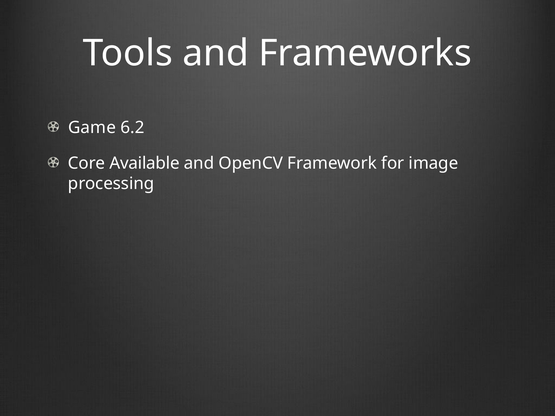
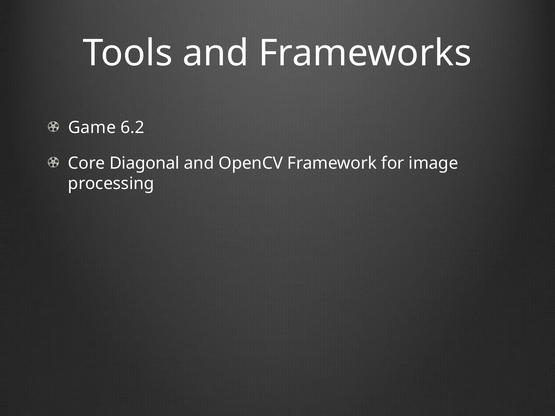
Available: Available -> Diagonal
